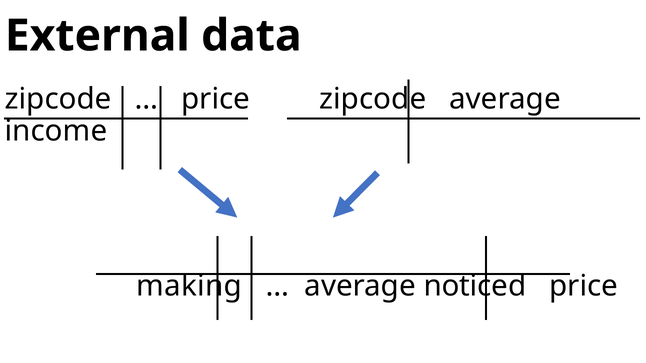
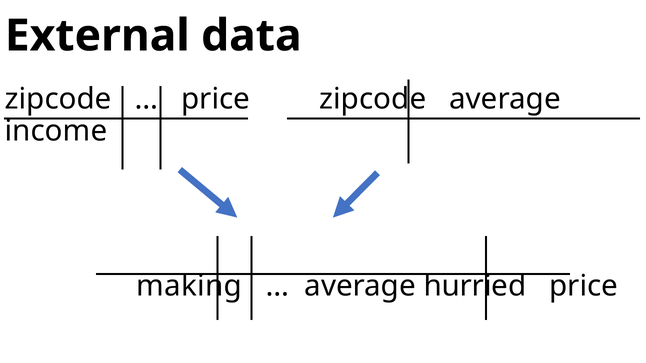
noticed: noticed -> hurried
